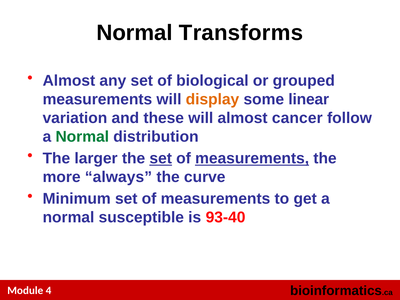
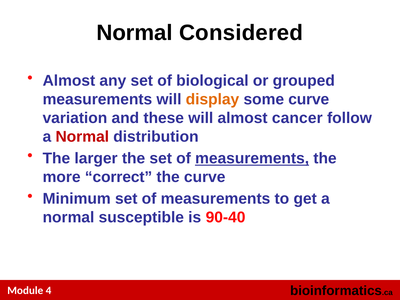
Transforms: Transforms -> Considered
some linear: linear -> curve
Normal at (82, 137) colour: green -> red
set at (161, 158) underline: present -> none
always: always -> correct
93-40: 93-40 -> 90-40
